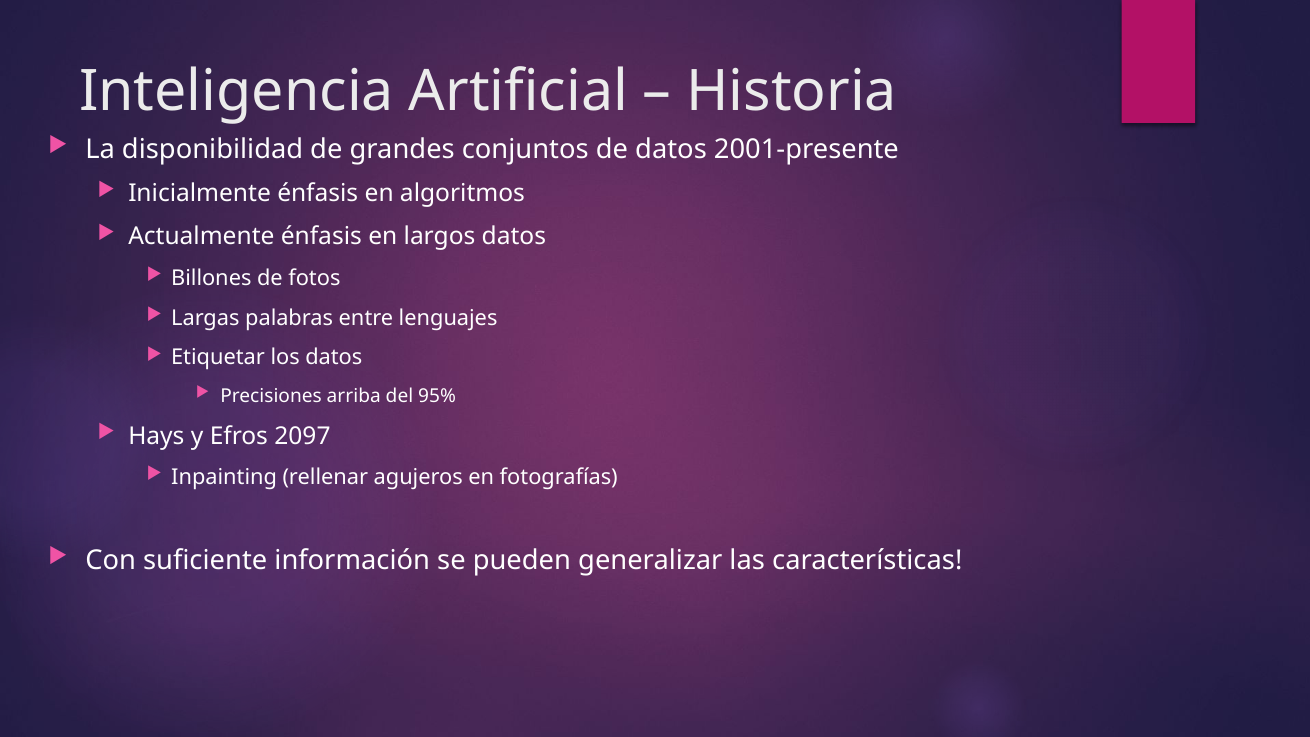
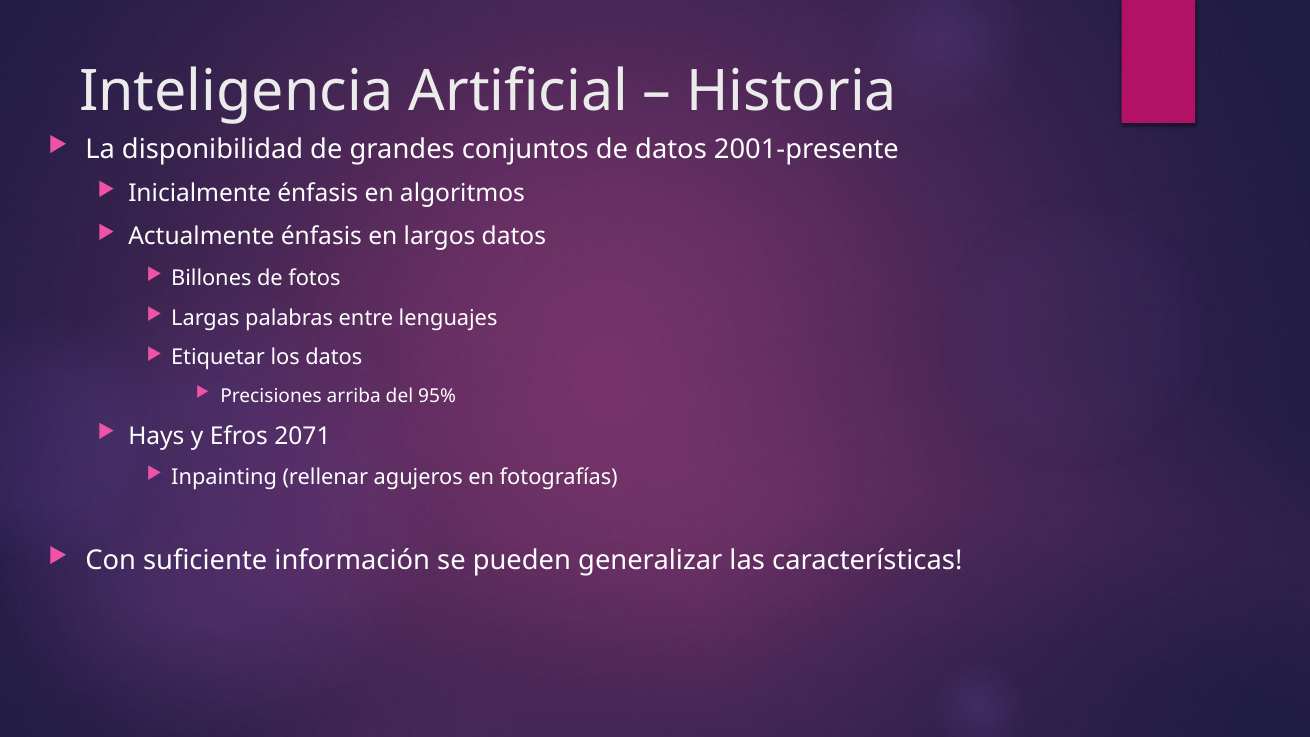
2097: 2097 -> 2071
